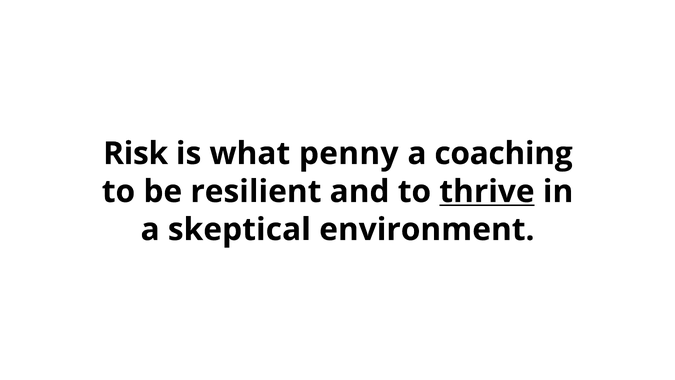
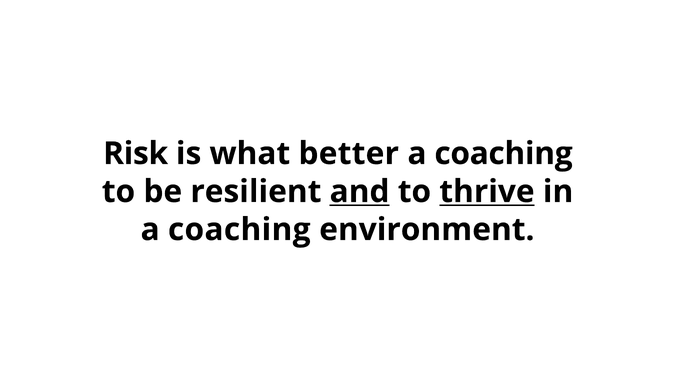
penny: penny -> better
and underline: none -> present
skeptical at (239, 229): skeptical -> coaching
